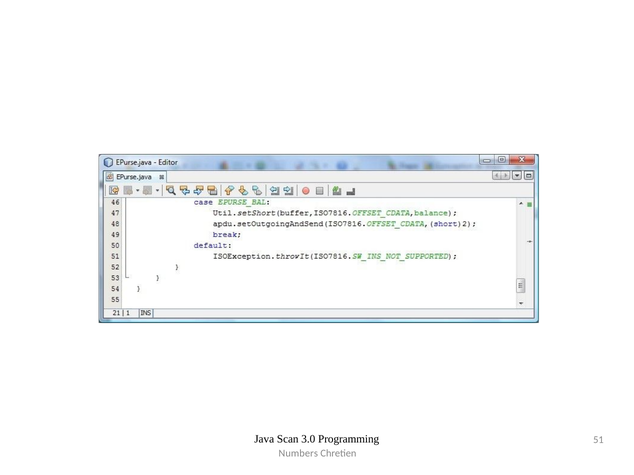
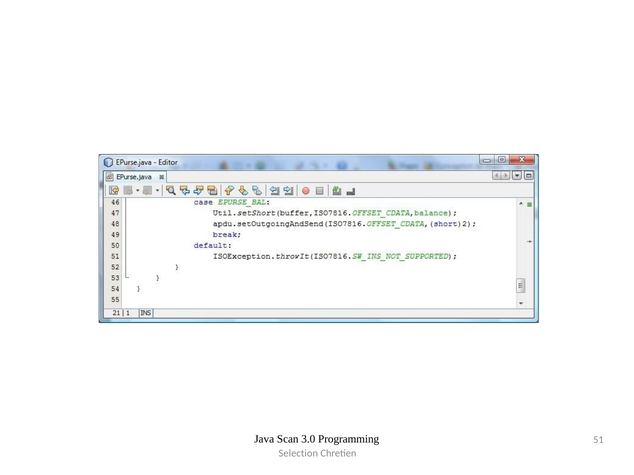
Numbers: Numbers -> Selection
